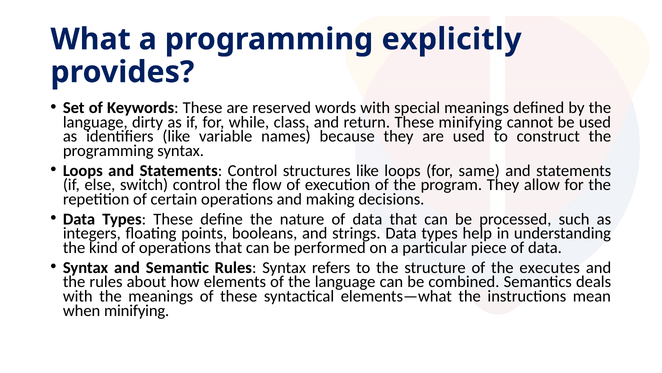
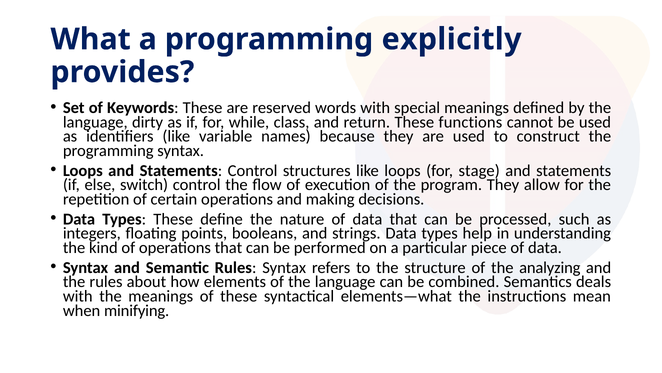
These minifying: minifying -> functions
same: same -> stage
executes: executes -> analyzing
